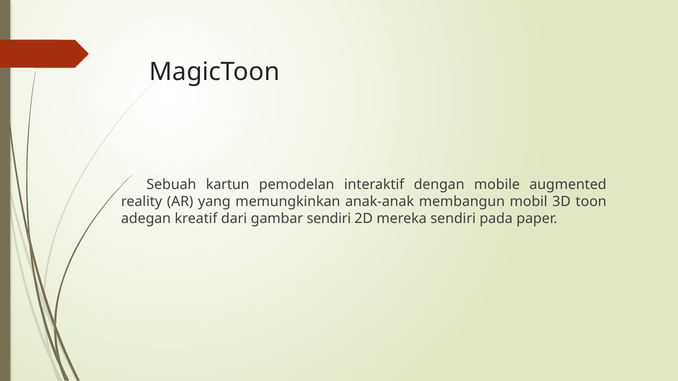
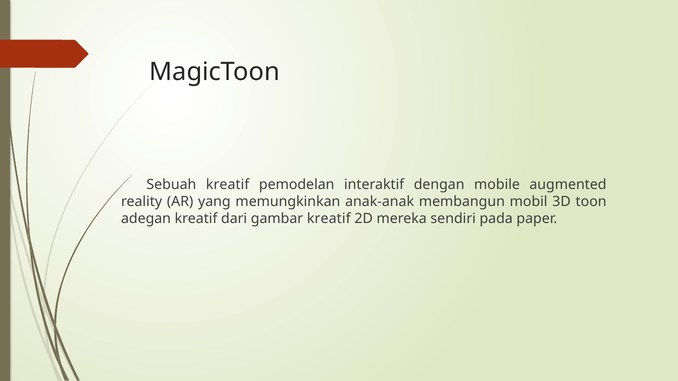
Sebuah kartun: kartun -> kreatif
gambar sendiri: sendiri -> kreatif
